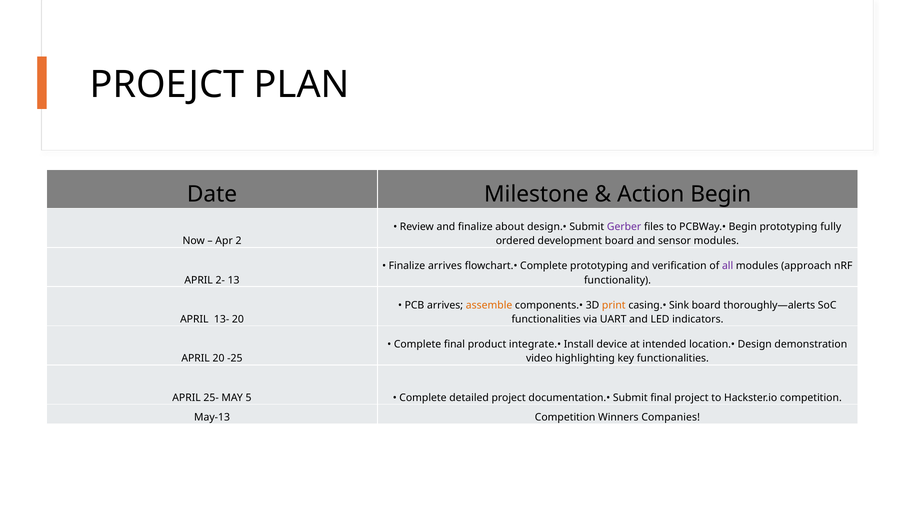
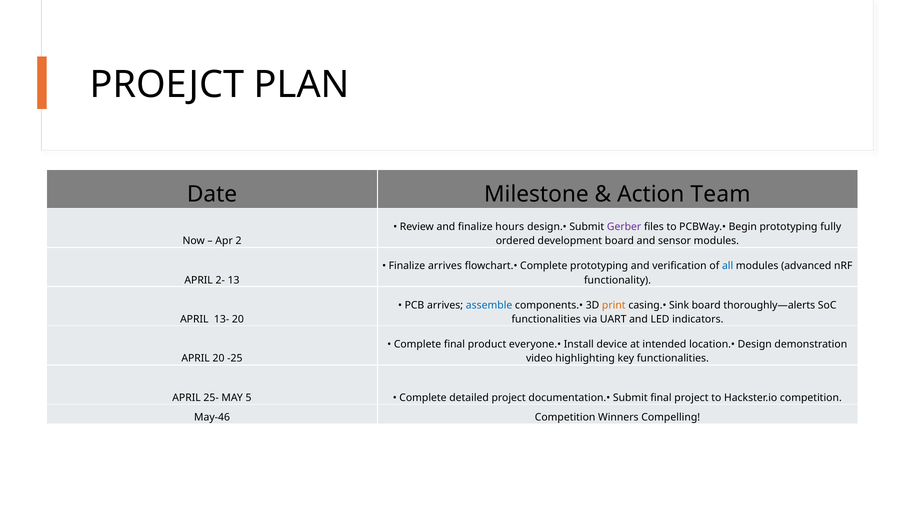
Action Begin: Begin -> Team
about: about -> hours
all colour: purple -> blue
approach: approach -> advanced
assemble colour: orange -> blue
integrate.•: integrate.• -> everyone.•
May-13: May-13 -> May-46
Companies: Companies -> Compelling
